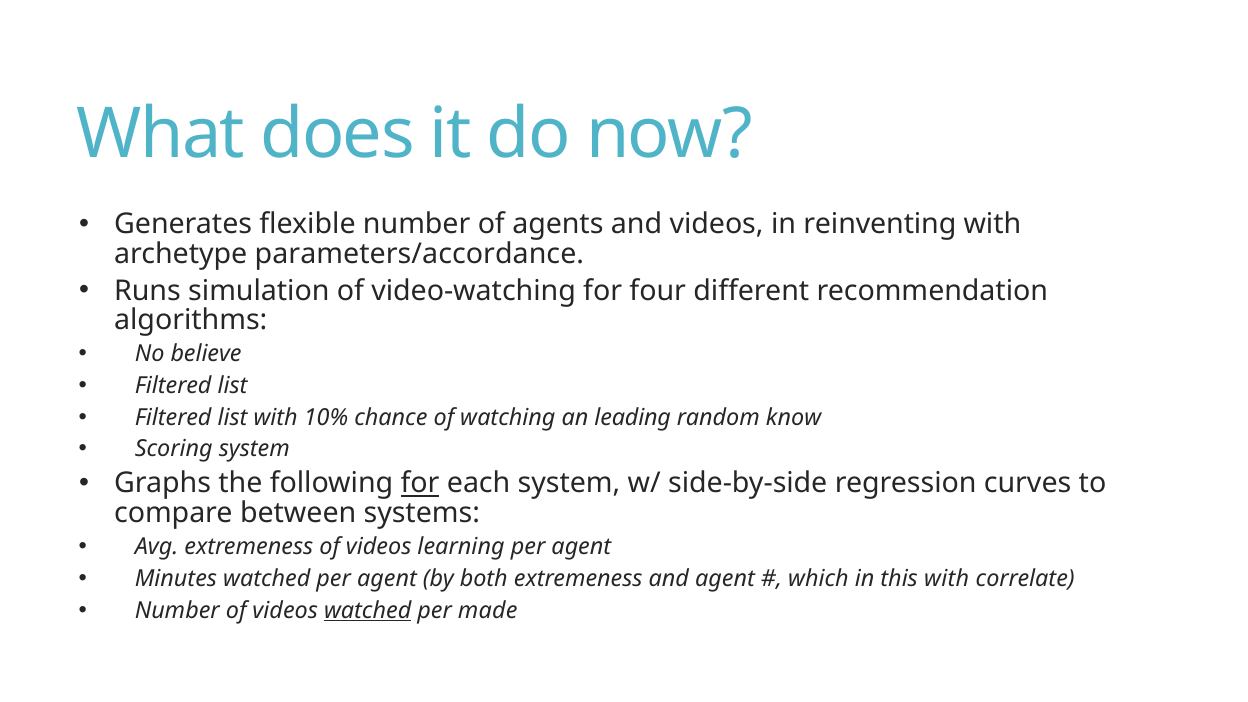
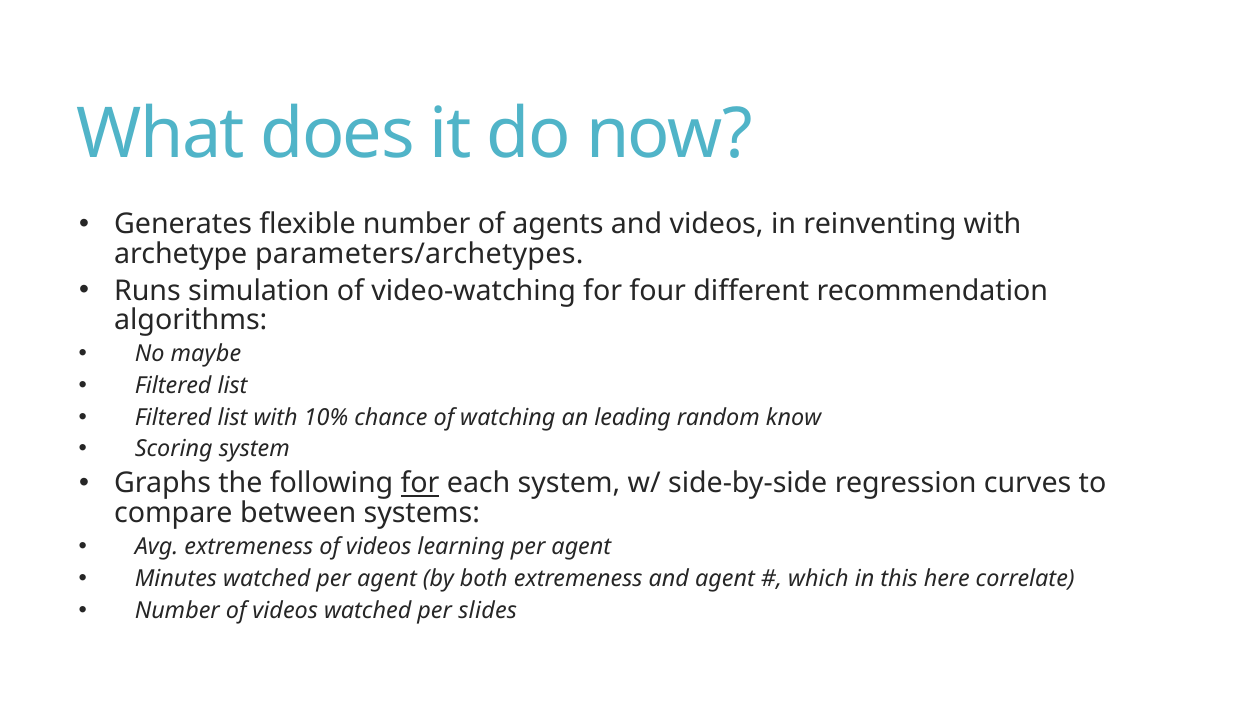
parameters/accordance: parameters/accordance -> parameters/archetypes
believe: believe -> maybe
this with: with -> here
watched at (368, 610) underline: present -> none
made: made -> slides
